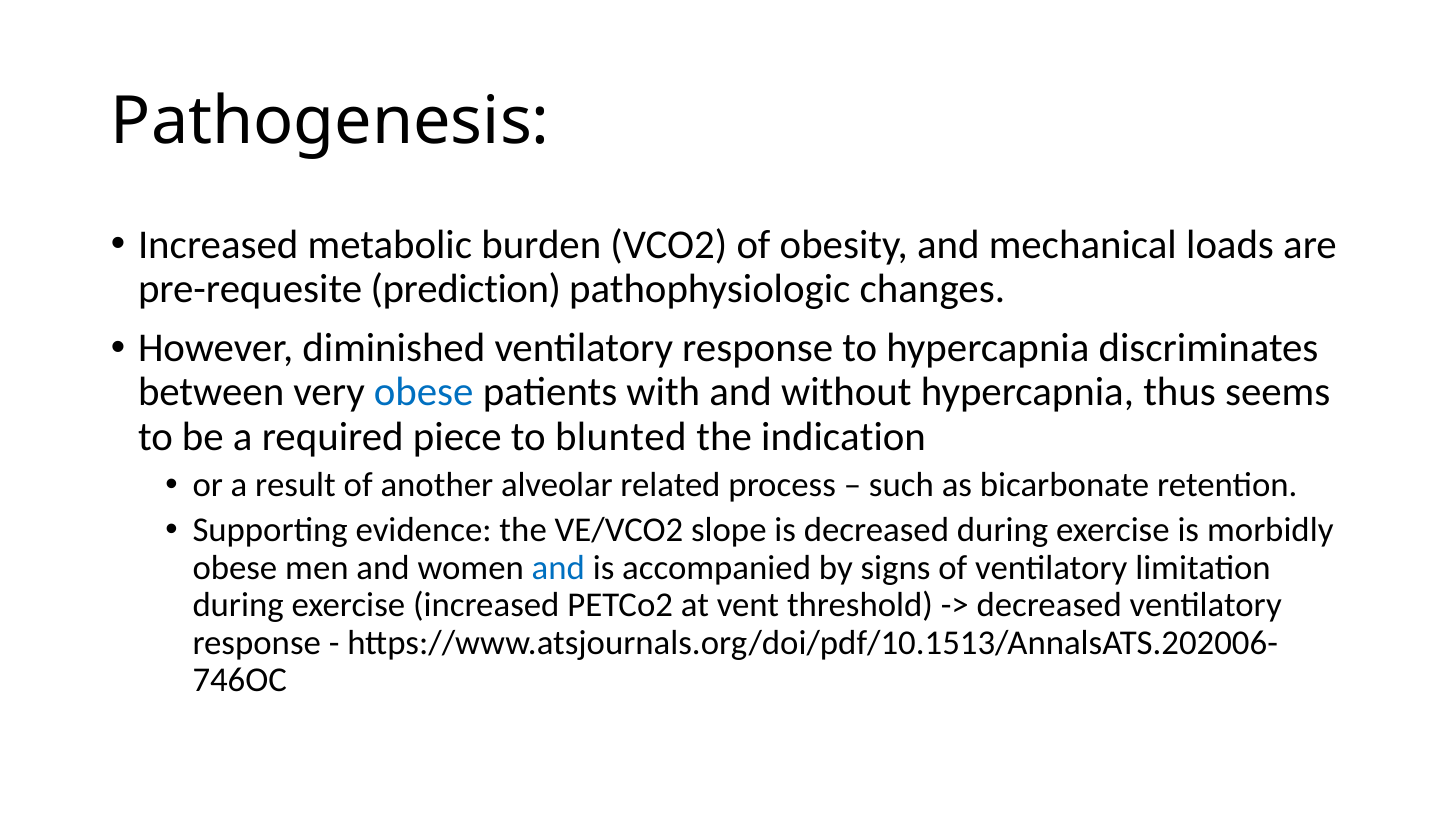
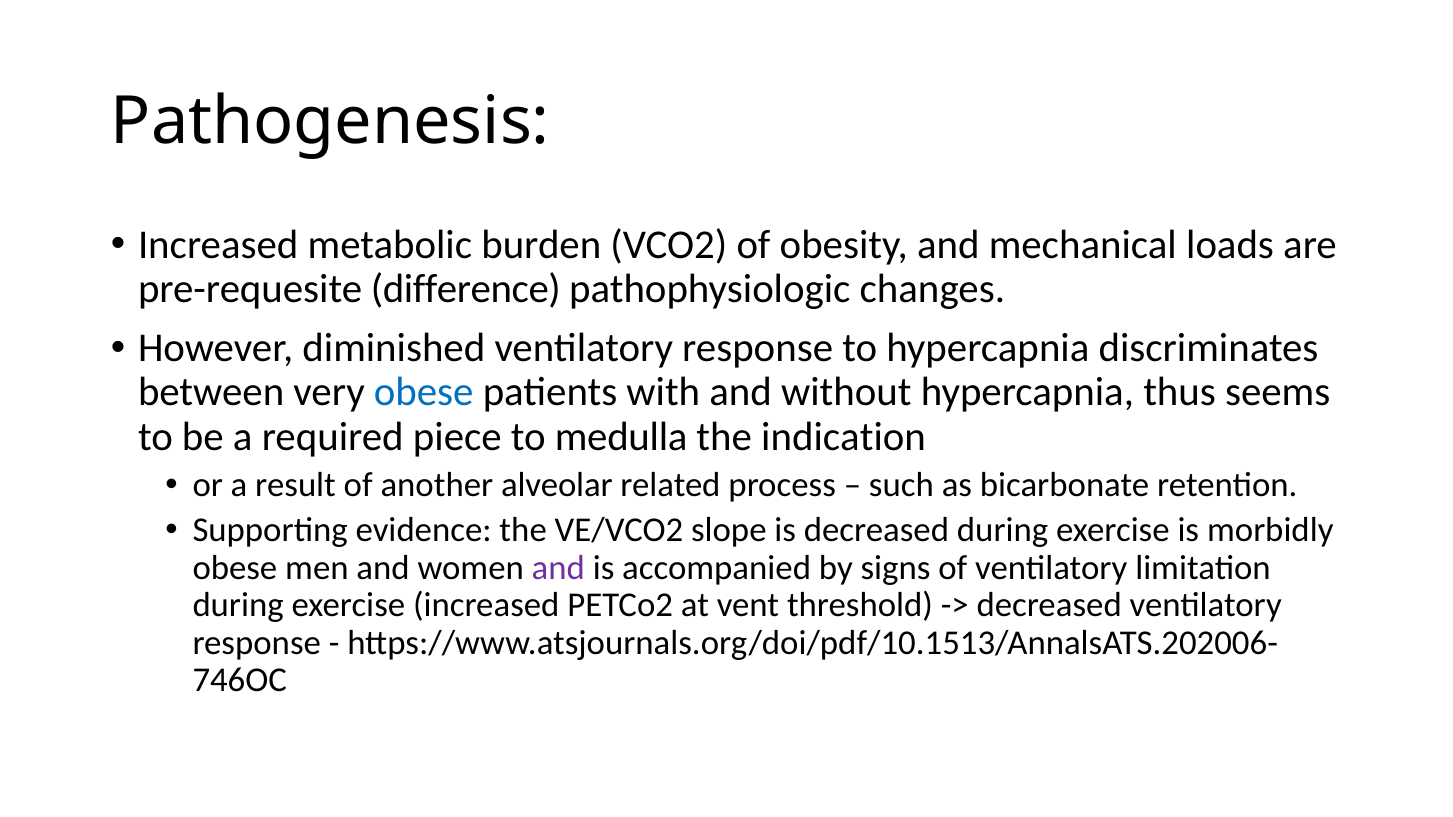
prediction: prediction -> difference
blunted: blunted -> medulla
and at (558, 568) colour: blue -> purple
